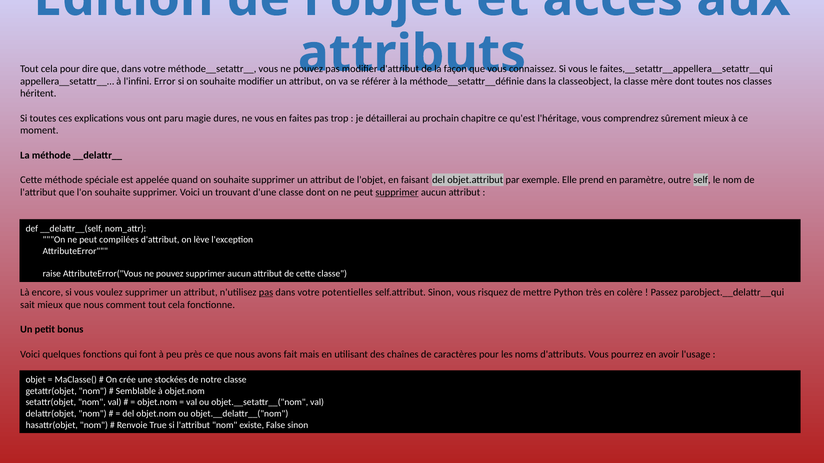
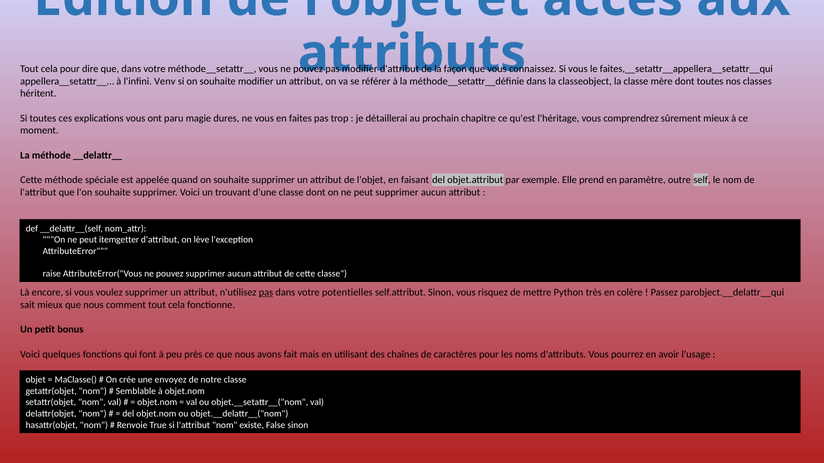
Error: Error -> Venv
supprimer at (397, 192) underline: present -> none
compilées: compilées -> itemgetter
stockées: stockées -> envoyez
